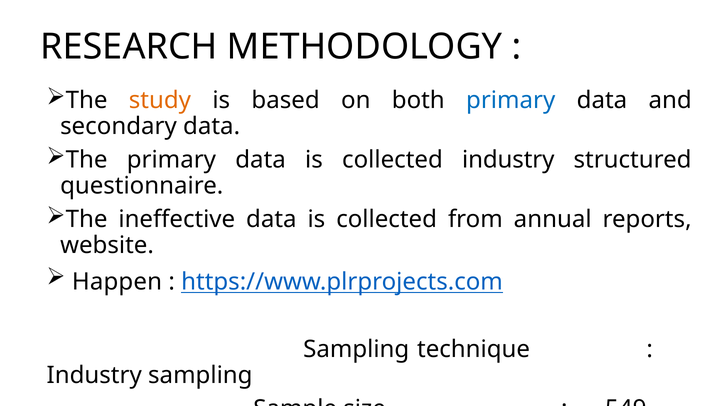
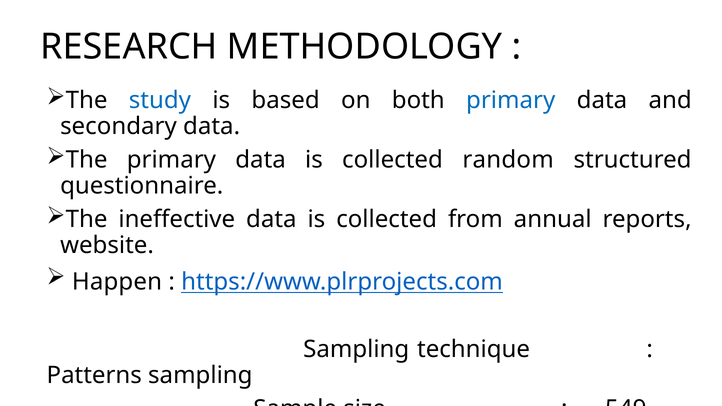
study colour: orange -> blue
collected industry: industry -> random
Industry at (94, 375): Industry -> Patterns
